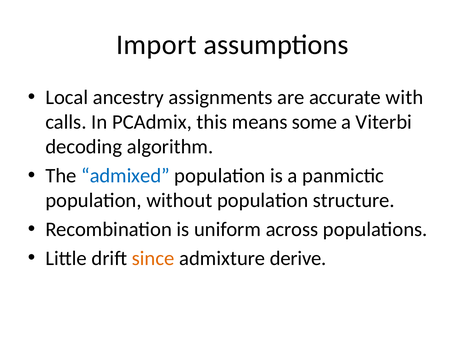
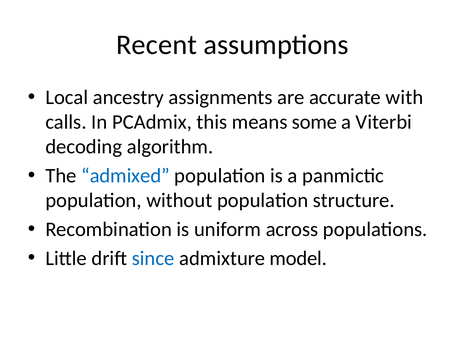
Import: Import -> Recent
since colour: orange -> blue
derive: derive -> model
